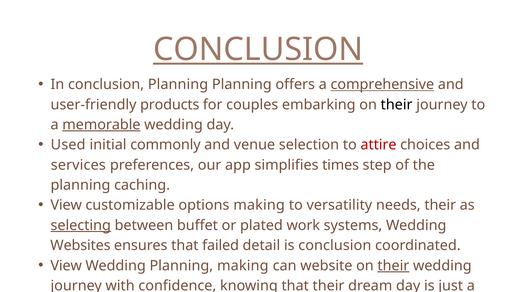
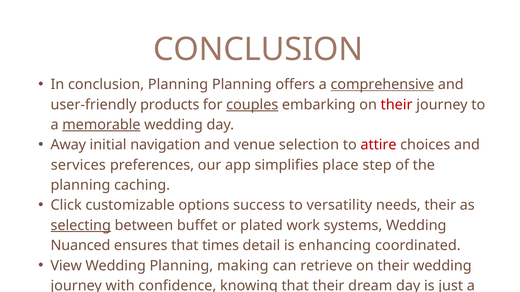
CONCLUSION at (258, 50) underline: present -> none
couples underline: none -> present
their at (397, 105) colour: black -> red
Used at (68, 145): Used -> Away
commonly: commonly -> navigation
times: times -> place
View at (66, 206): View -> Click
options making: making -> success
Websites: Websites -> Nuanced
failed: failed -> times
is conclusion: conclusion -> enhancing
website: website -> retrieve
their at (393, 266) underline: present -> none
